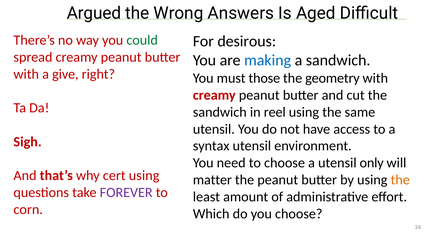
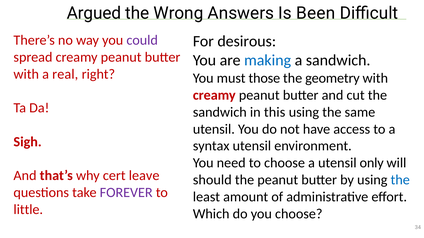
Aged: Aged -> Been
could colour: green -> purple
give: give -> real
reel: reel -> this
cert using: using -> leave
matter: matter -> should
the at (400, 180) colour: orange -> blue
corn: corn -> little
